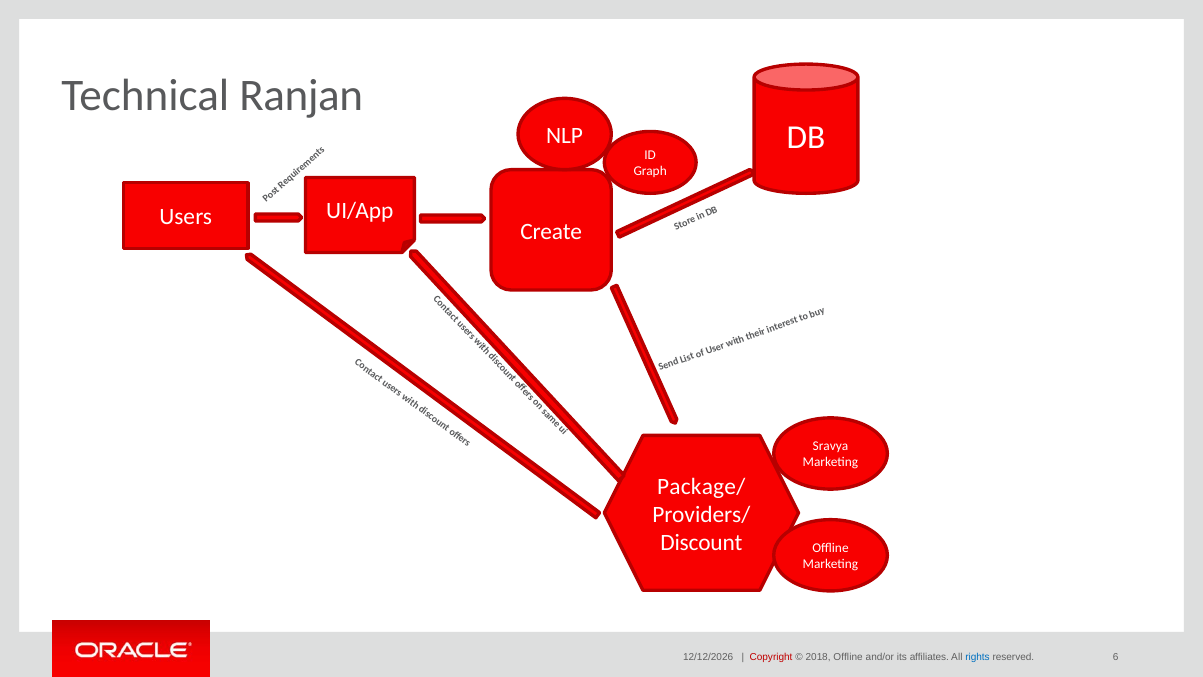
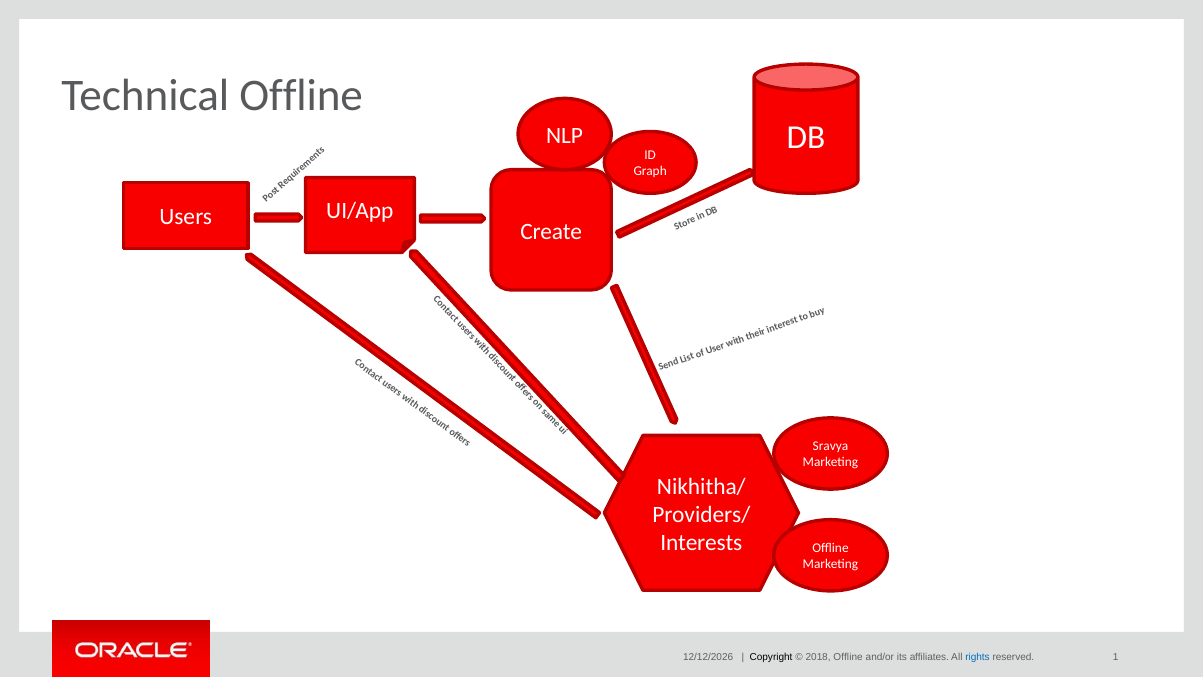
Technical Ranjan: Ranjan -> Offline
Package/: Package/ -> Nikhitha/
Discount at (701, 542): Discount -> Interests
Copyright colour: red -> black
6: 6 -> 1
